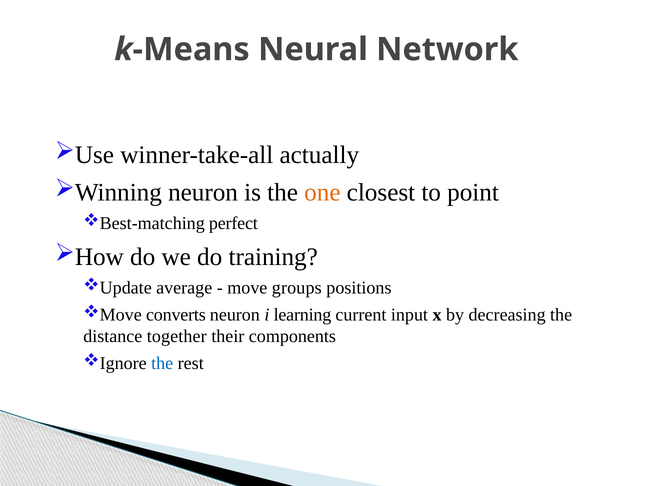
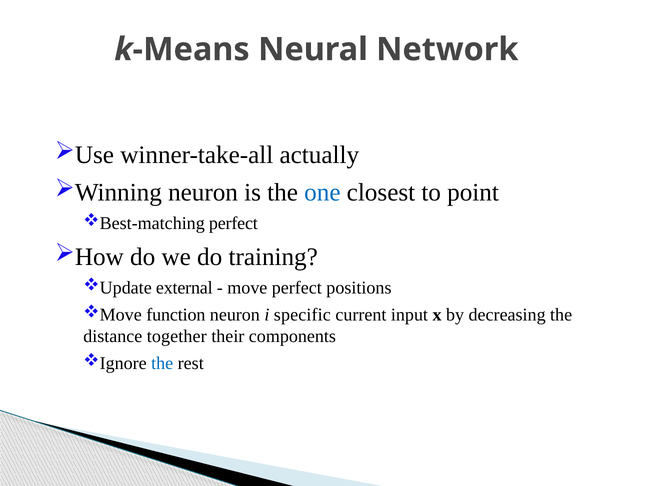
one colour: orange -> blue
average: average -> external
move groups: groups -> perfect
converts: converts -> function
learning: learning -> specific
